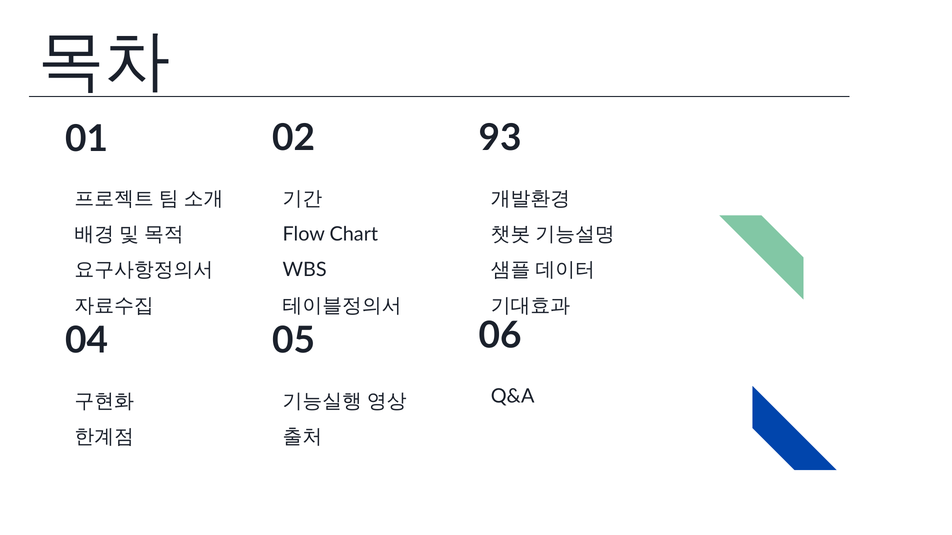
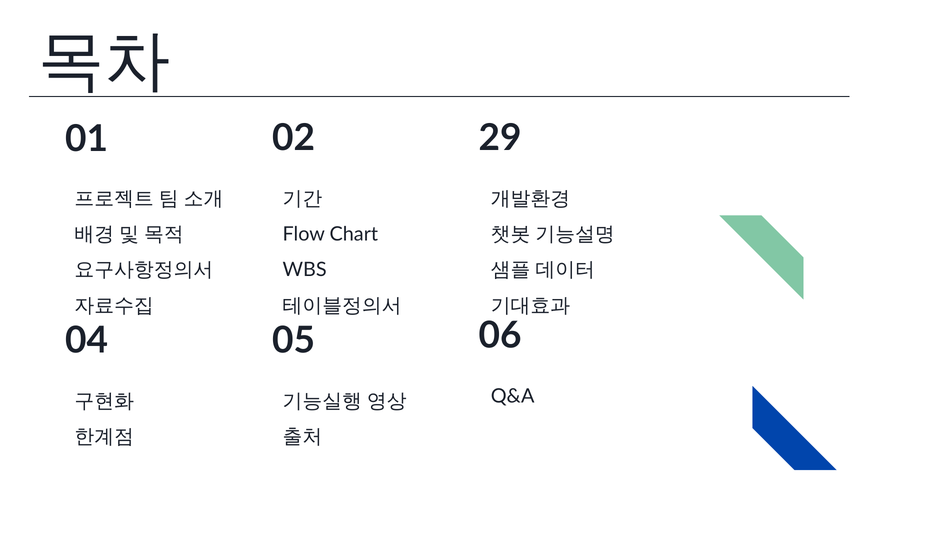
93: 93 -> 29
